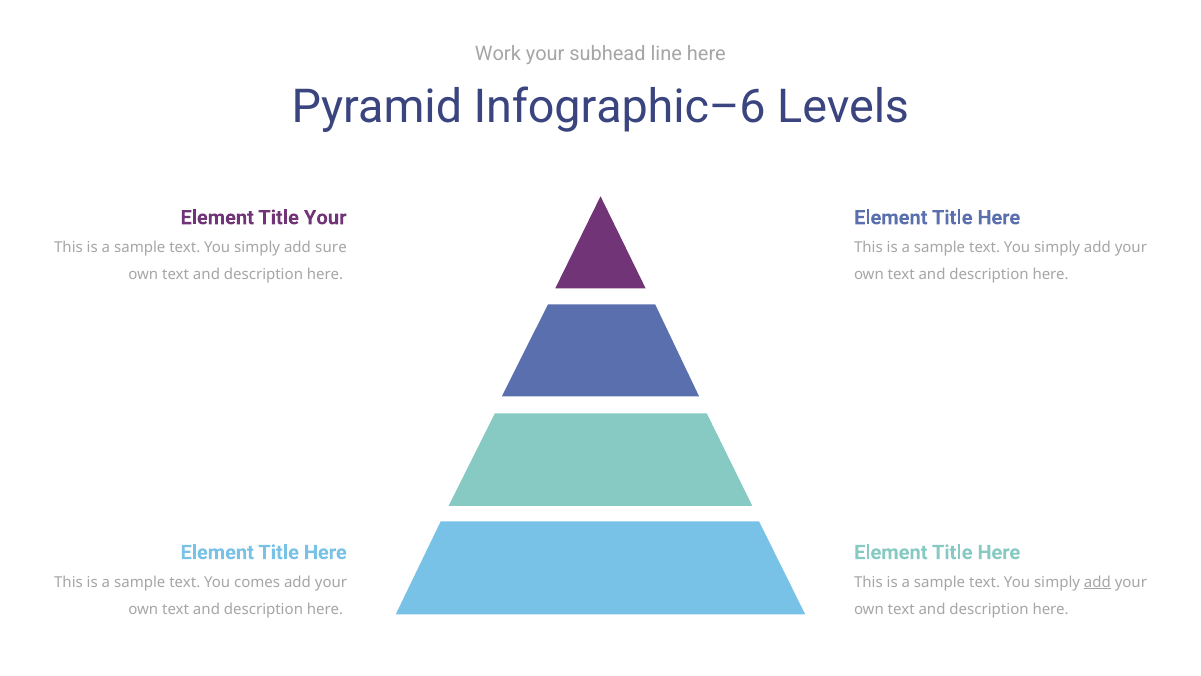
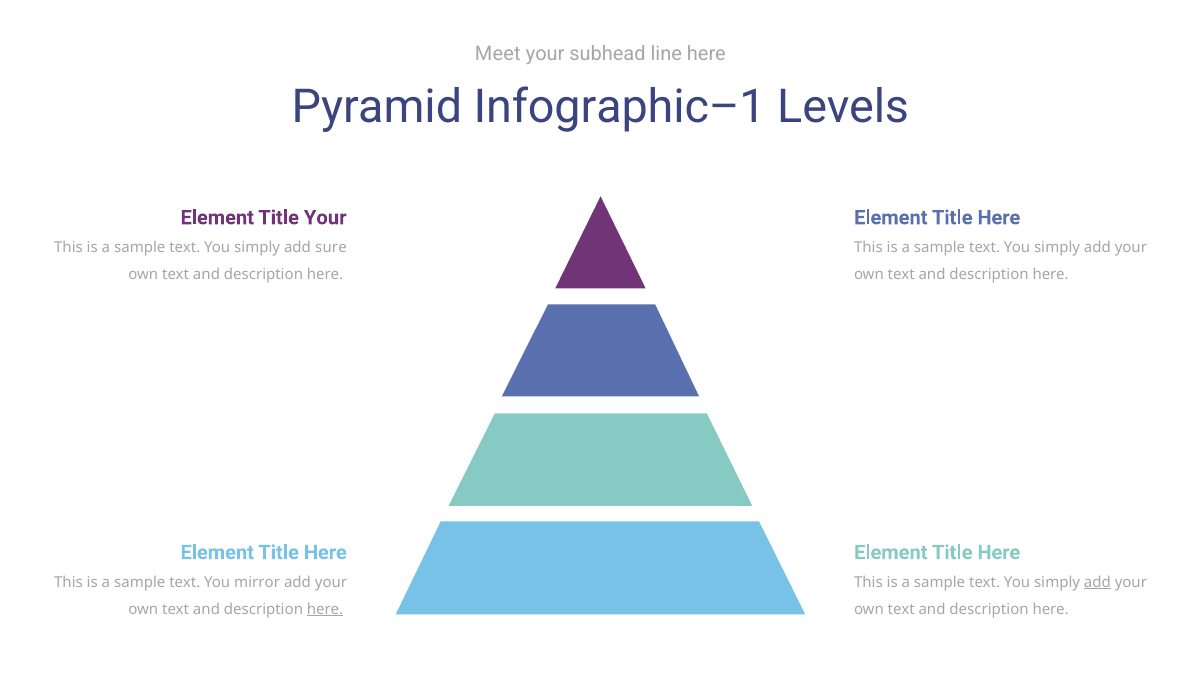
Work: Work -> Meet
Infographic–6: Infographic–6 -> Infographic–1
comes: comes -> mirror
here at (325, 609) underline: none -> present
